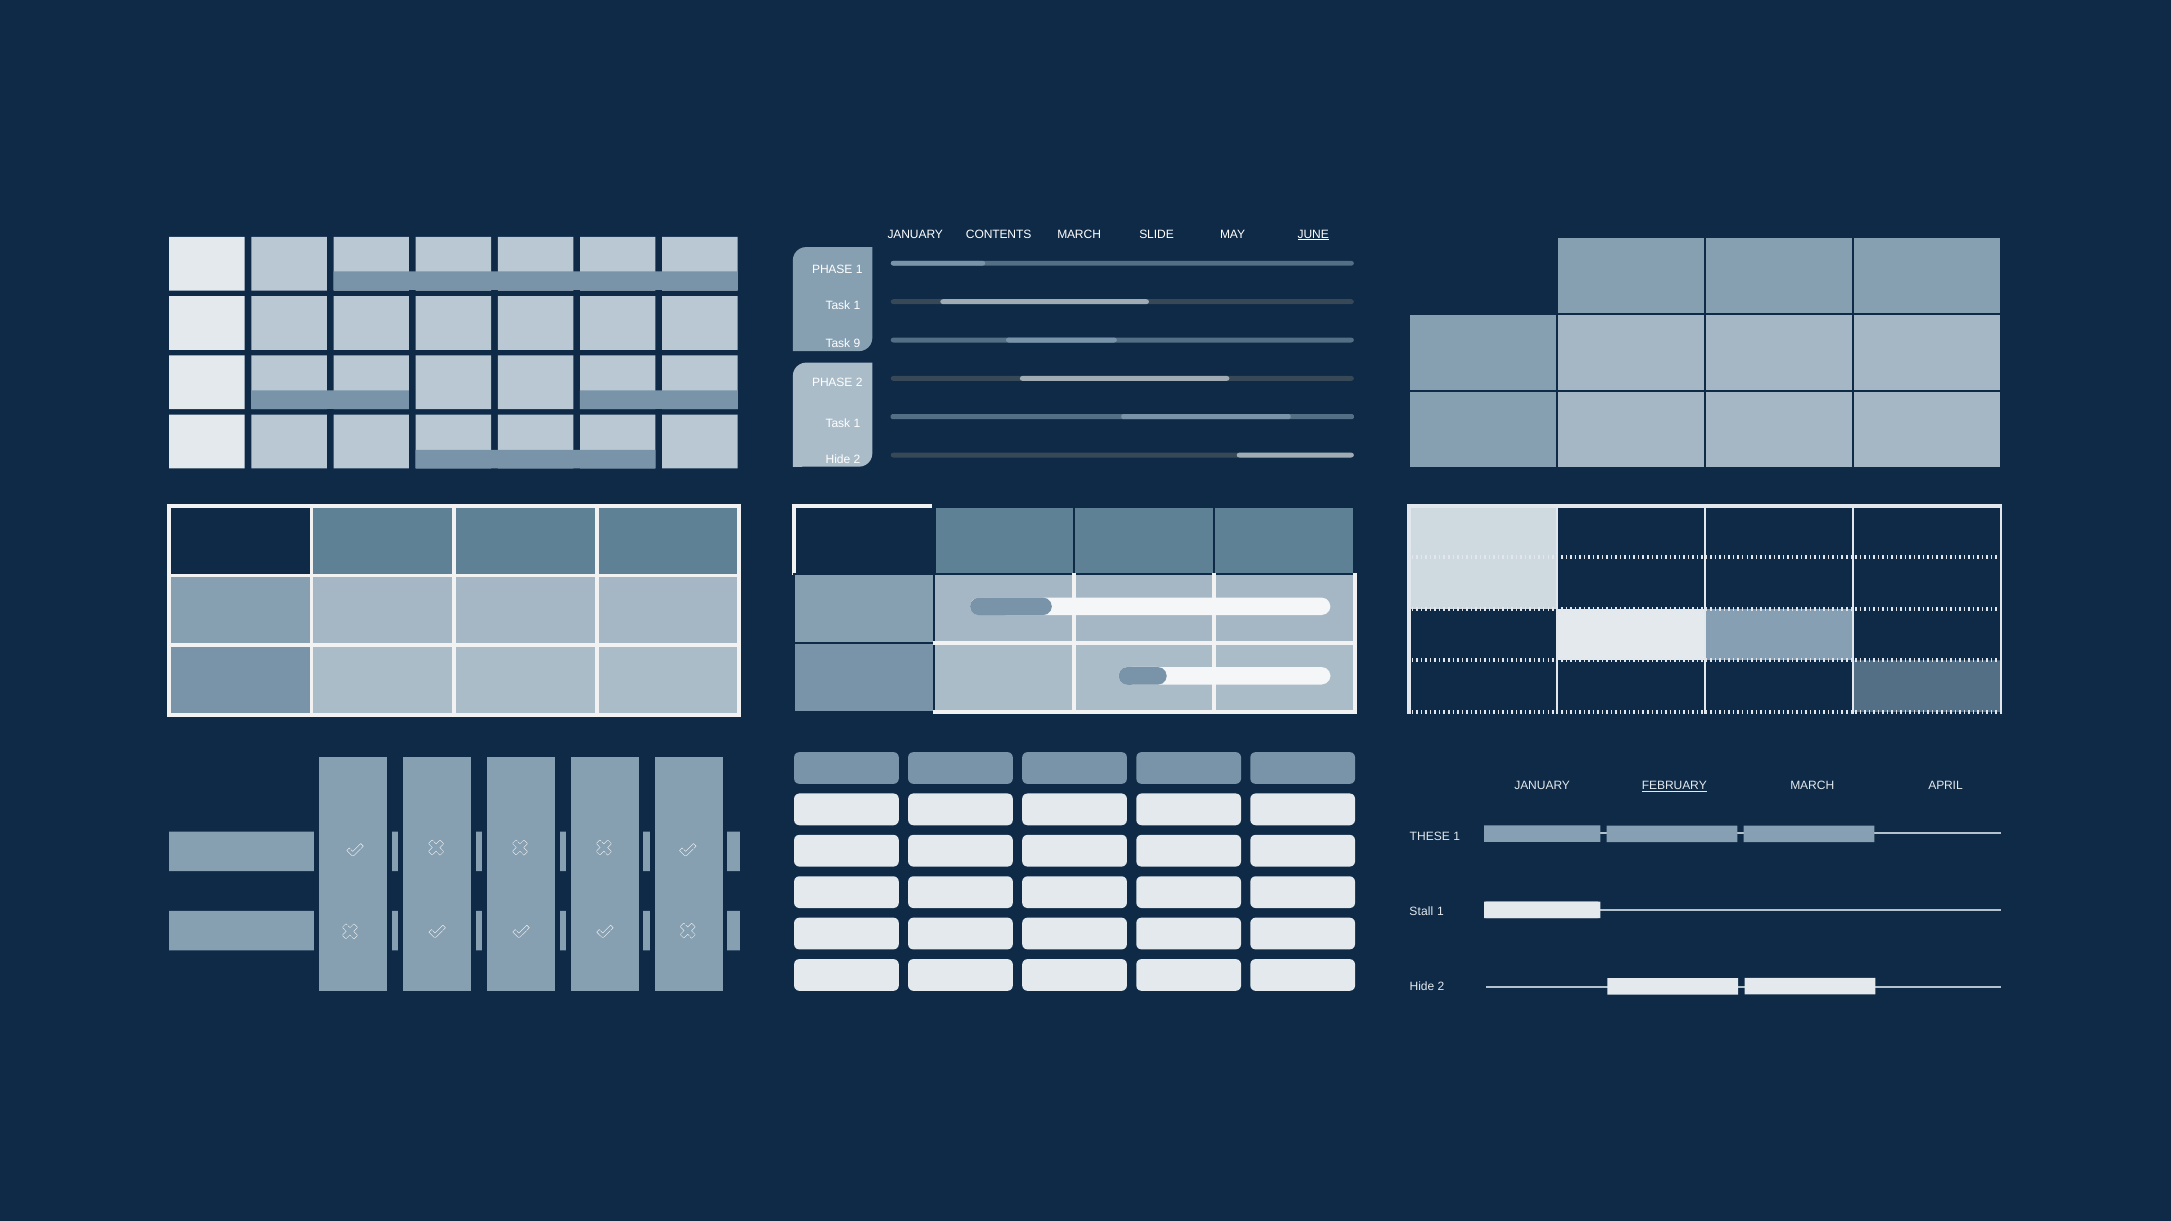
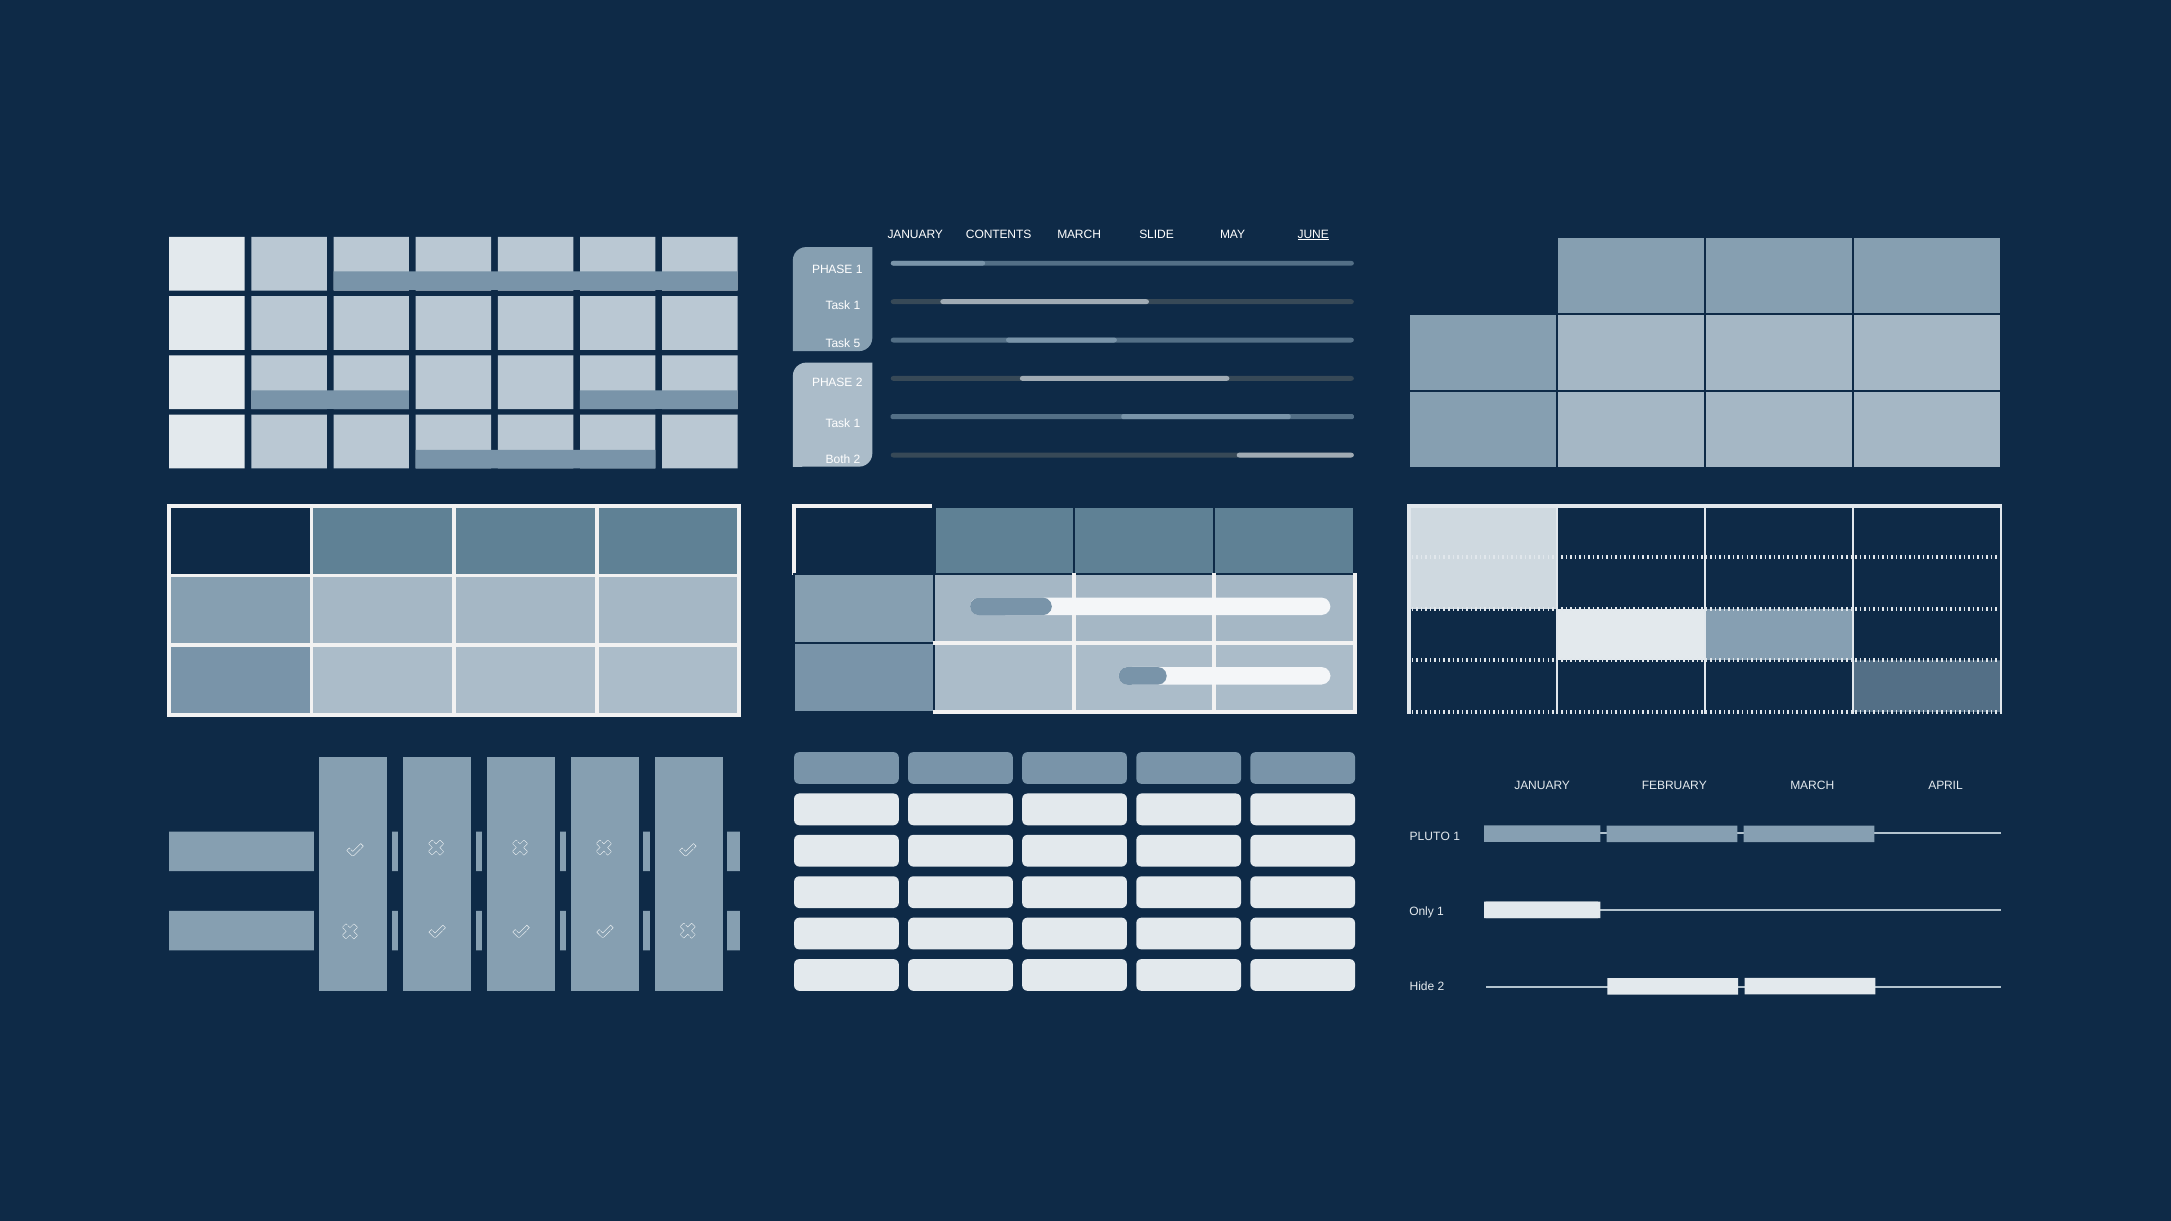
9: 9 -> 5
Hide at (838, 460): Hide -> Both
FEBRUARY underline: present -> none
THESE: THESE -> PLUTO
Stall: Stall -> Only
